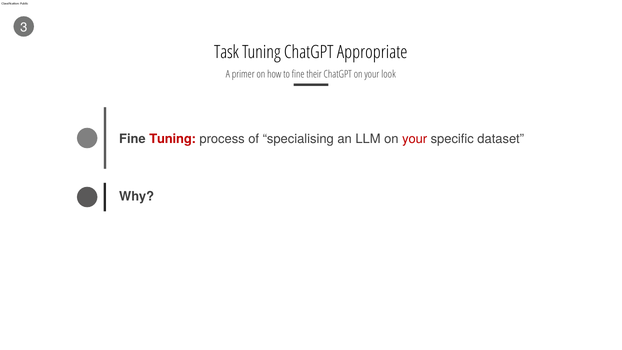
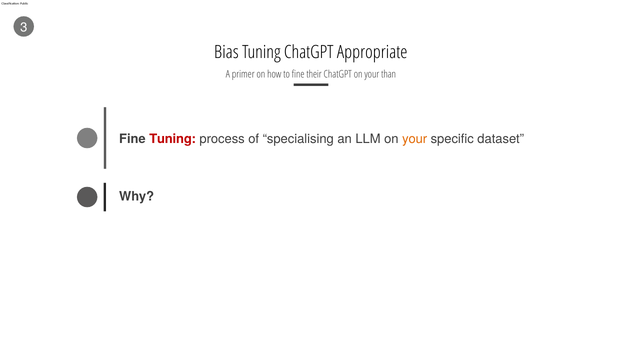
Task: Task -> Bias
look: look -> than
your at (415, 139) colour: red -> orange
